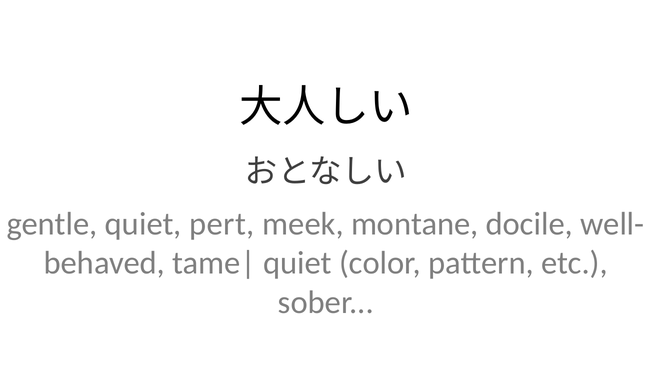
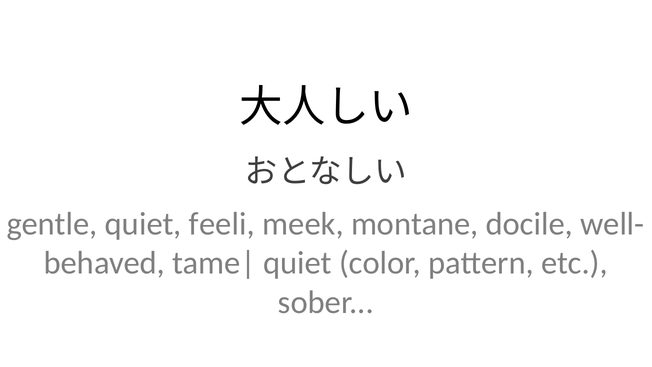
pert: pert -> feeli
